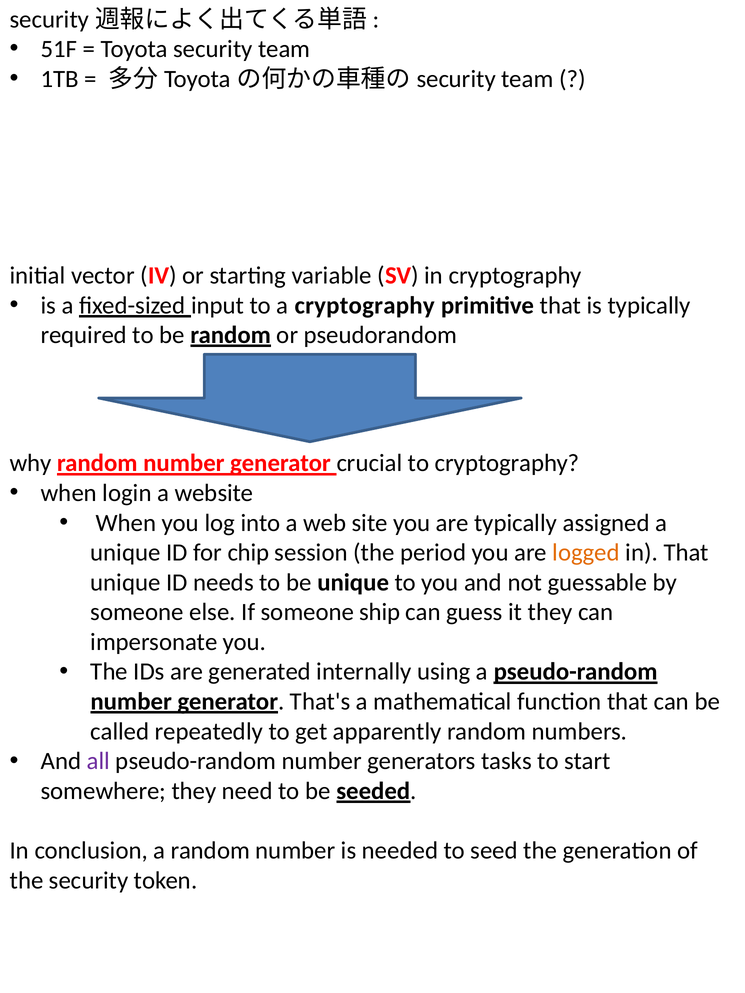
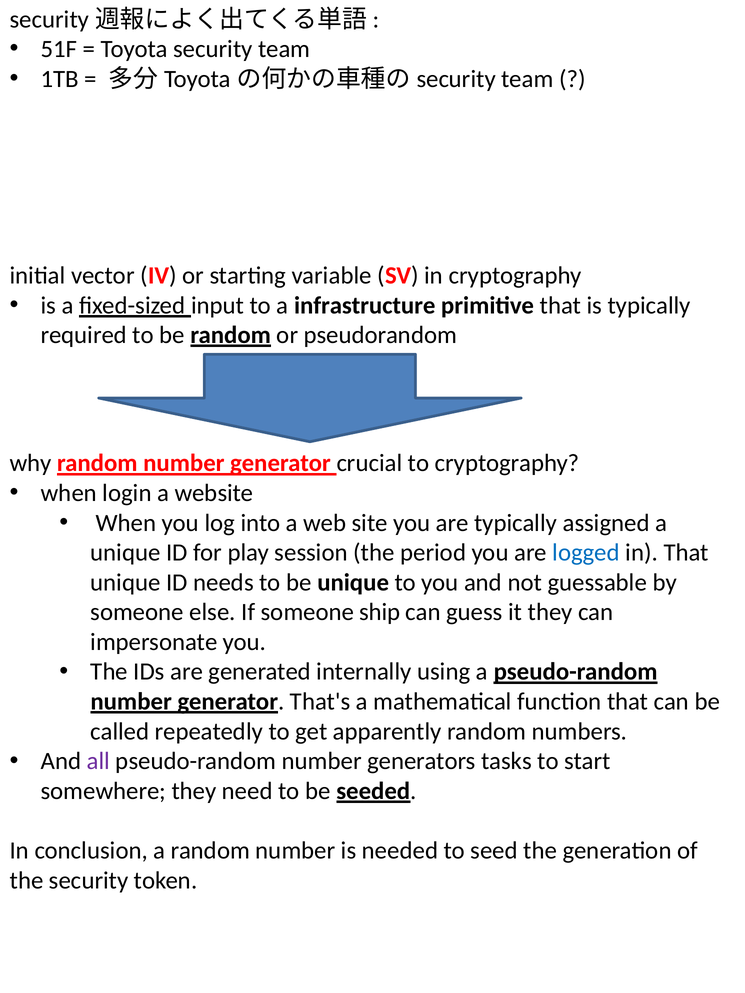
a cryptography: cryptography -> infrastructure
chip: chip -> play
logged colour: orange -> blue
